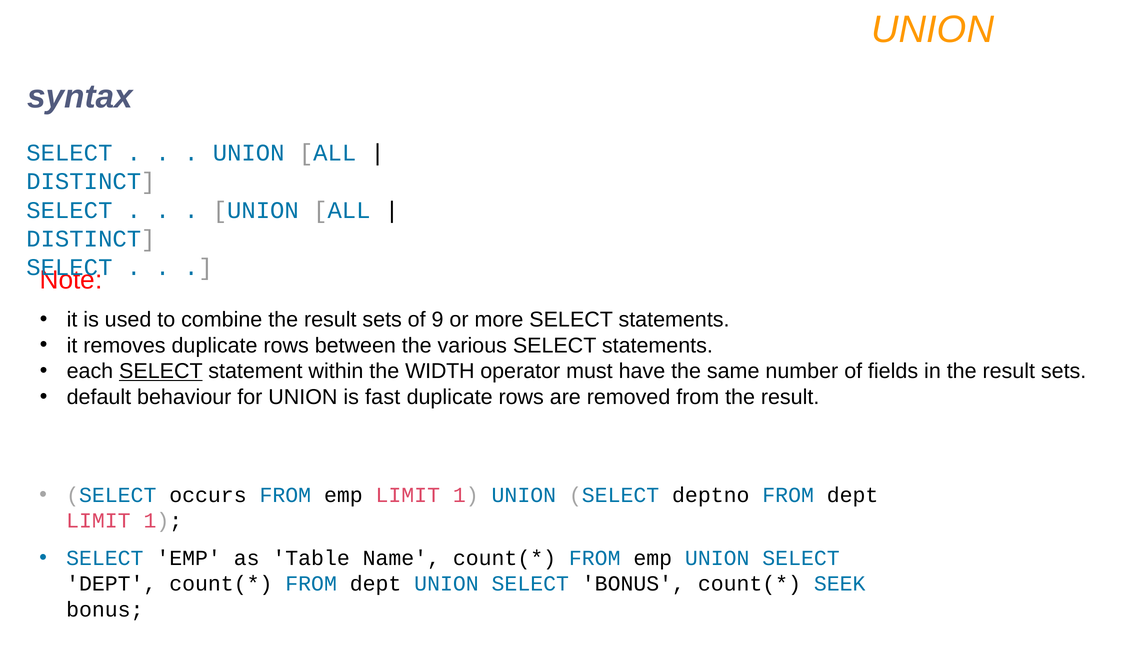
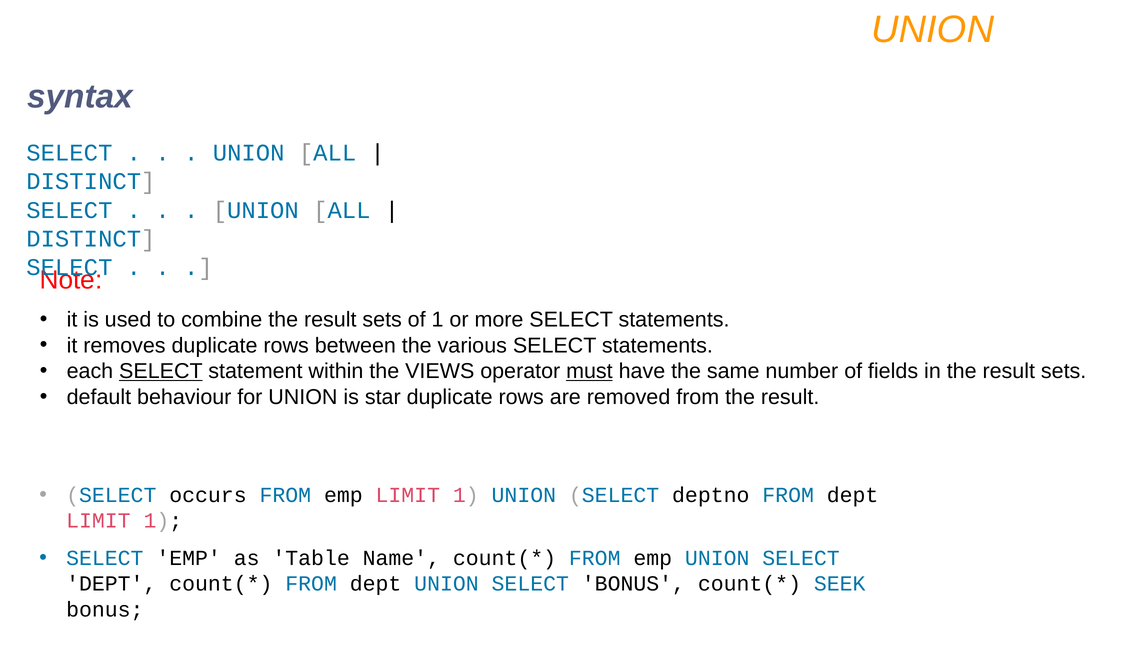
of 9: 9 -> 1
WIDTH: WIDTH -> VIEWS
must underline: none -> present
fast: fast -> star
